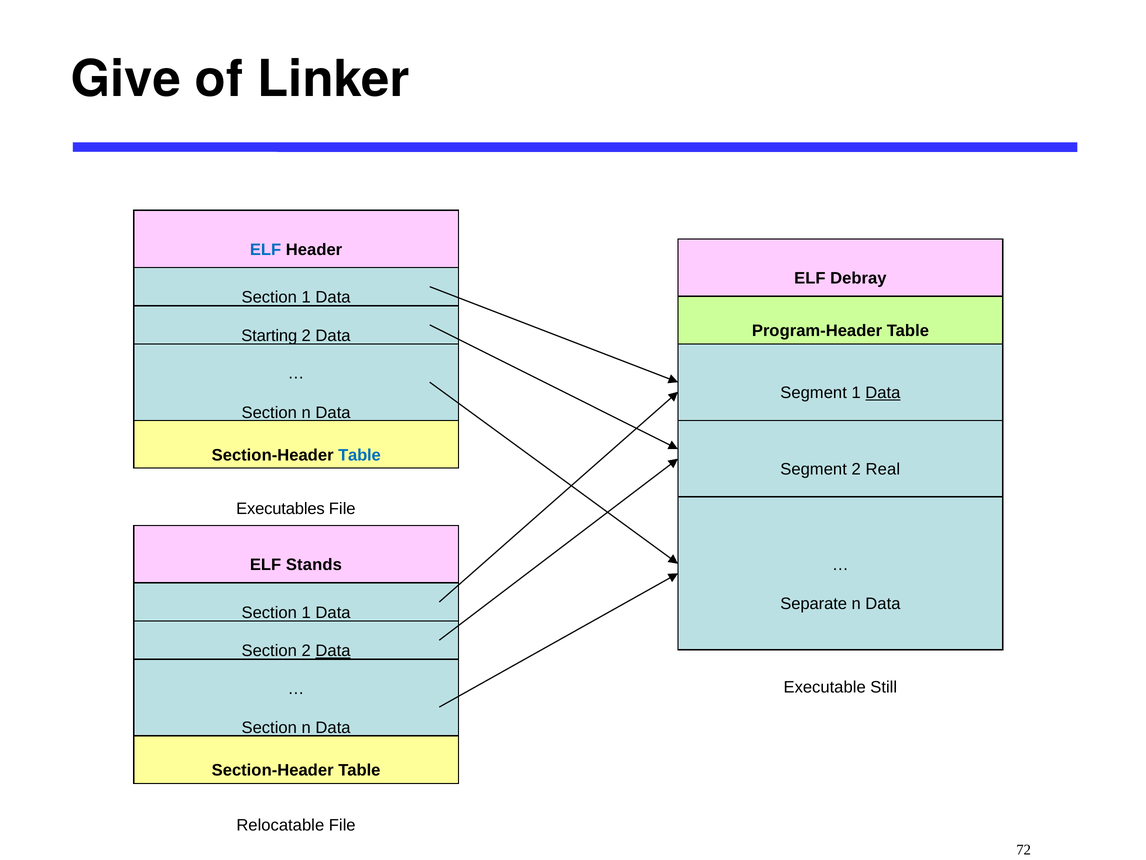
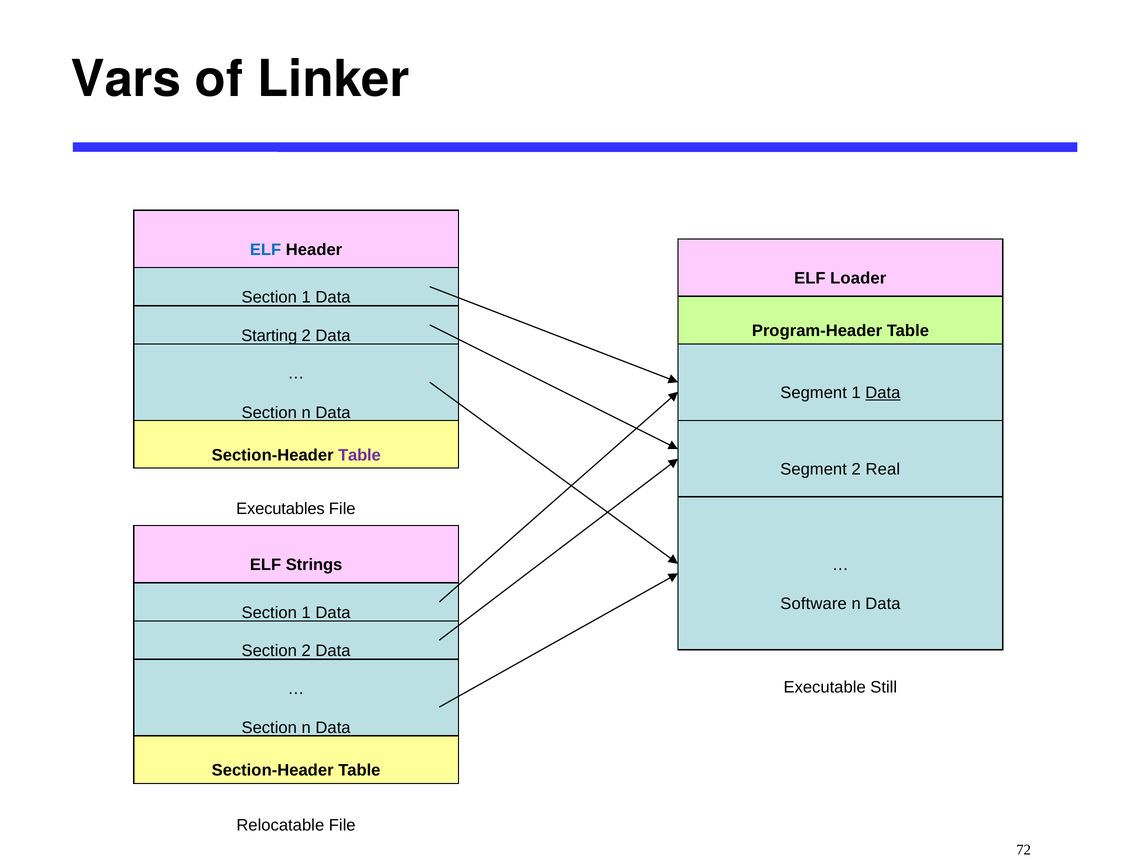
Give: Give -> Vars
Debray: Debray -> Loader
Table at (359, 455) colour: blue -> purple
Stands: Stands -> Strings
Separate: Separate -> Software
Data at (333, 651) underline: present -> none
